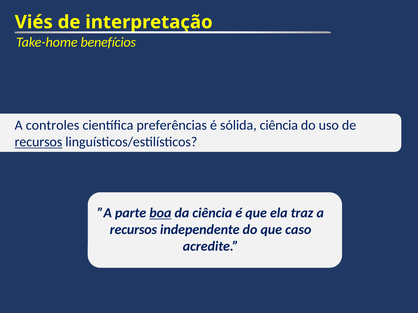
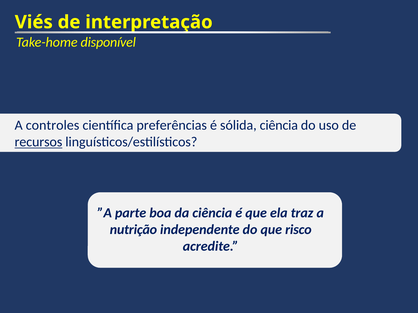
benefícios: benefícios -> disponível
boa underline: present -> none
recursos at (133, 230): recursos -> nutrição
caso: caso -> risco
